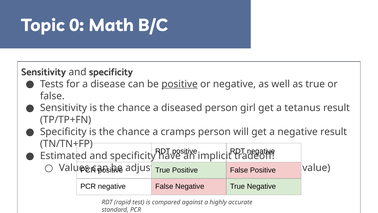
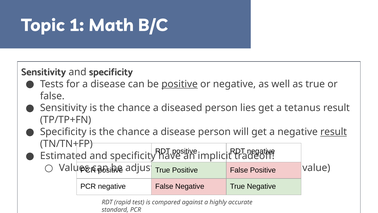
0: 0 -> 1
girl: girl -> lies
chance a cramps: cramps -> disease
result at (334, 132) underline: none -> present
